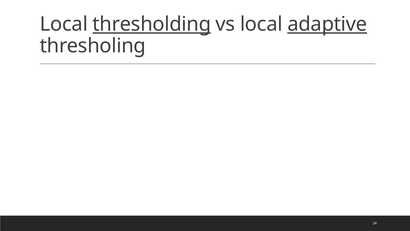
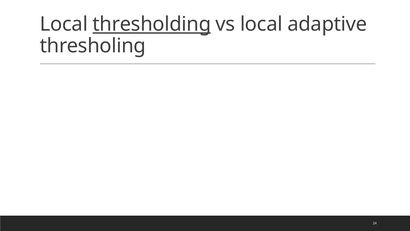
adaptive underline: present -> none
